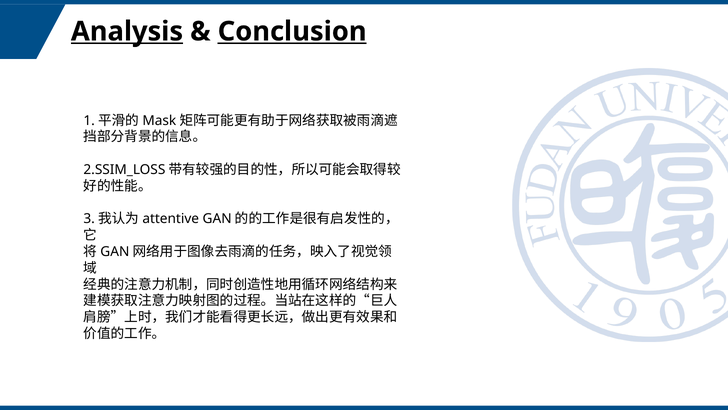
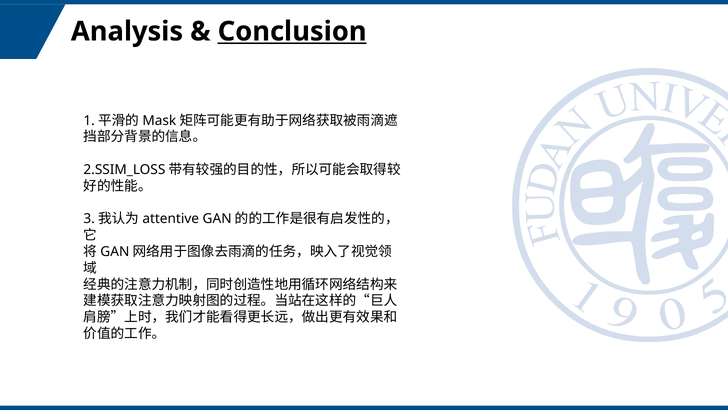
Analysis underline: present -> none
